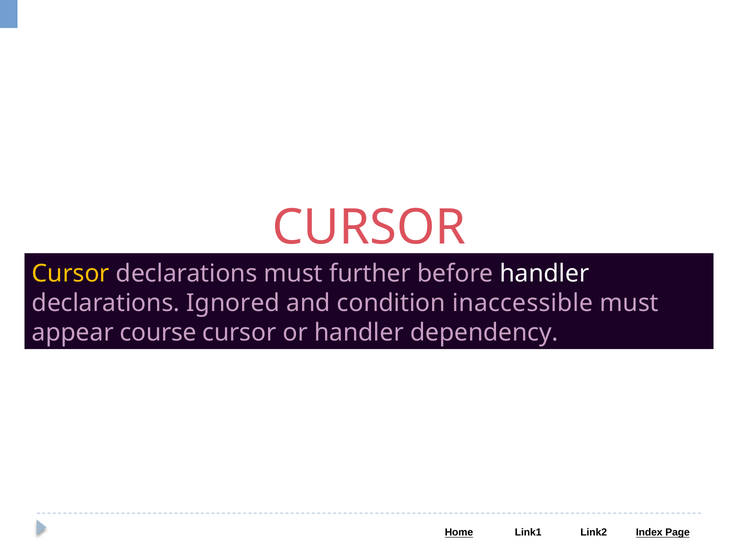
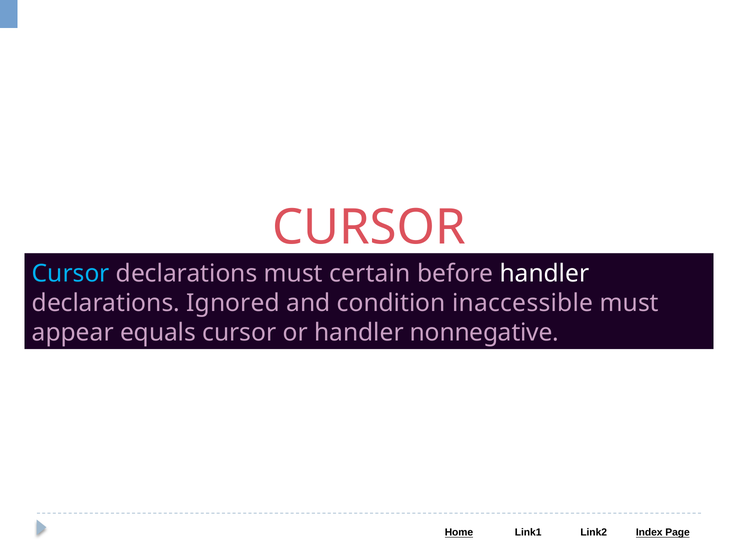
Cursor at (71, 273) colour: yellow -> light blue
further: further -> certain
course: course -> equals
dependency: dependency -> nonnegative
